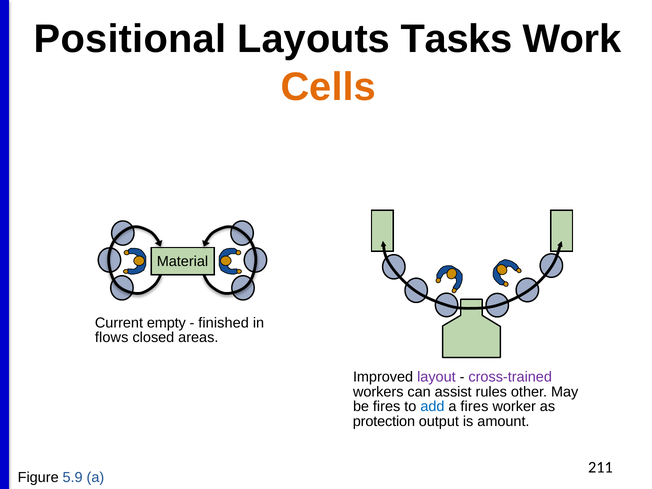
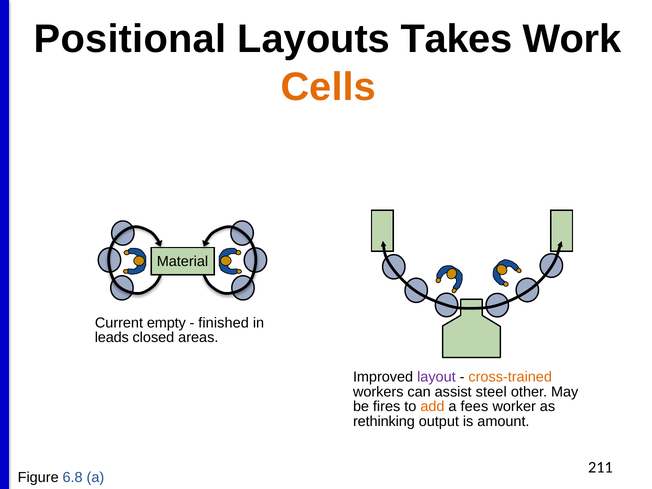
Tasks: Tasks -> Takes
flows: flows -> leads
cross-trained colour: purple -> orange
rules: rules -> steel
add colour: blue -> orange
a fires: fires -> fees
protection: protection -> rethinking
5.9: 5.9 -> 6.8
